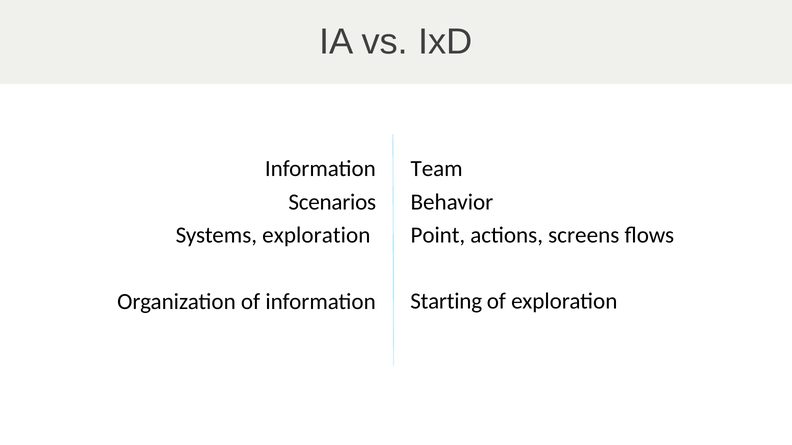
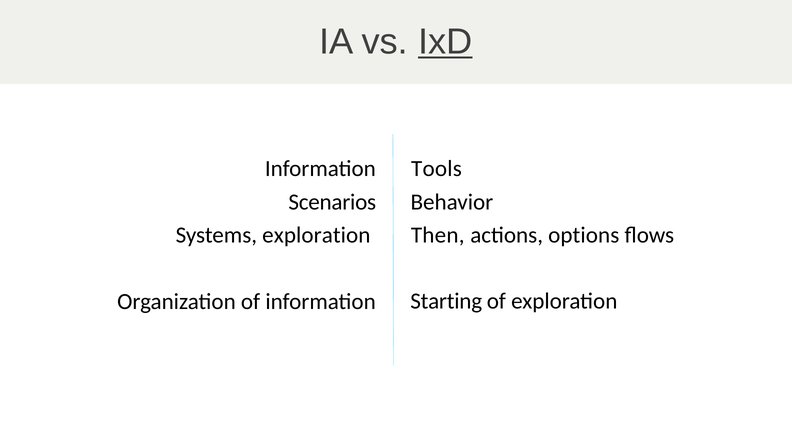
IxD underline: none -> present
Team: Team -> Tools
Point: Point -> Then
screens: screens -> options
